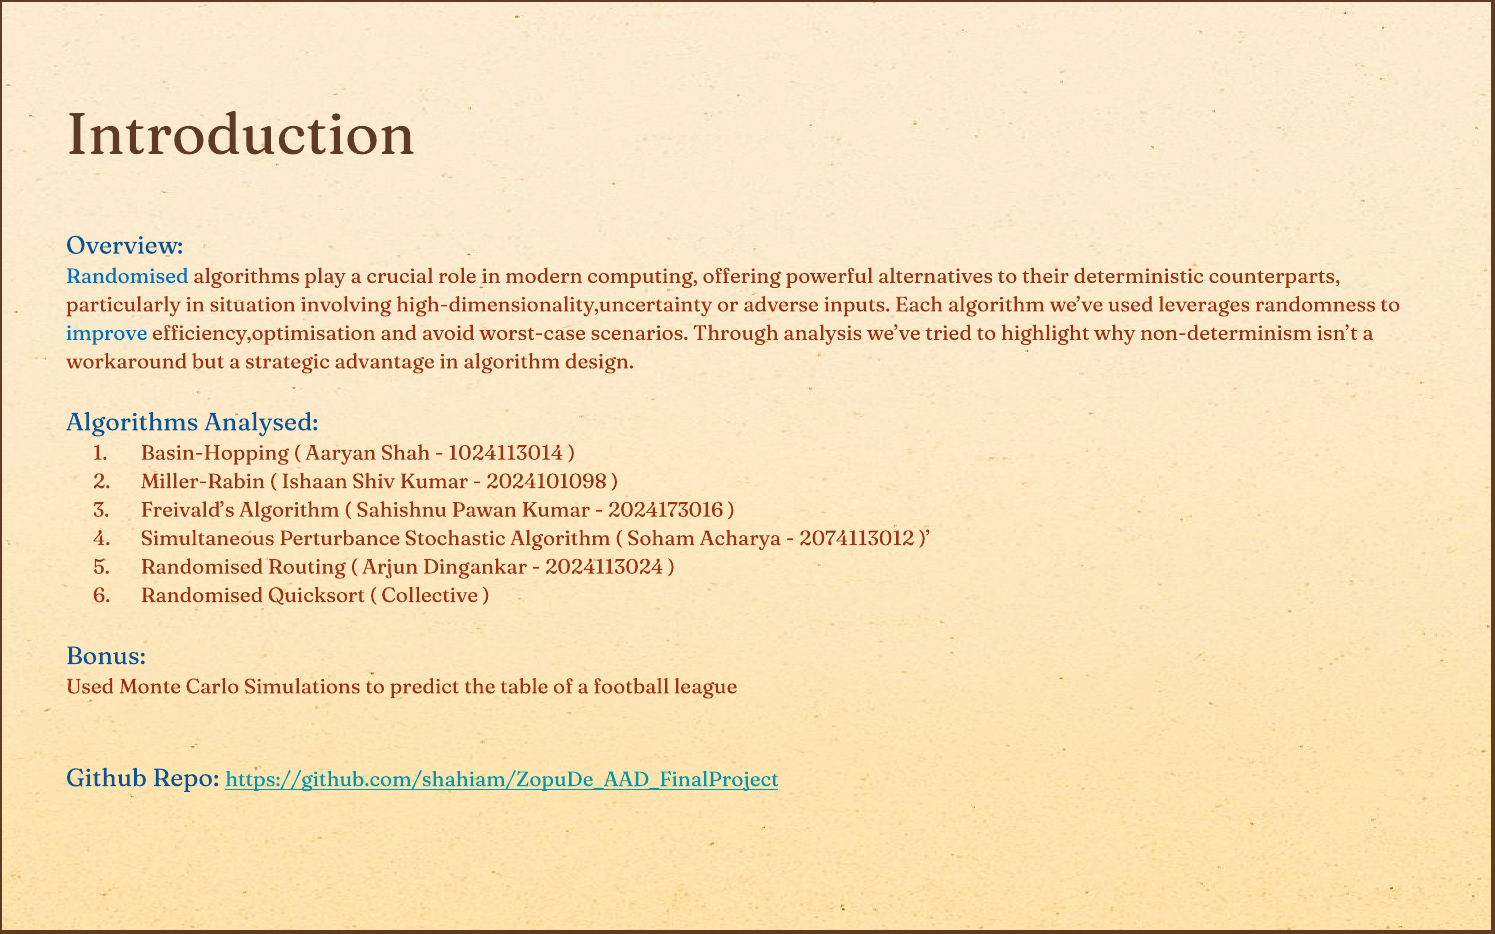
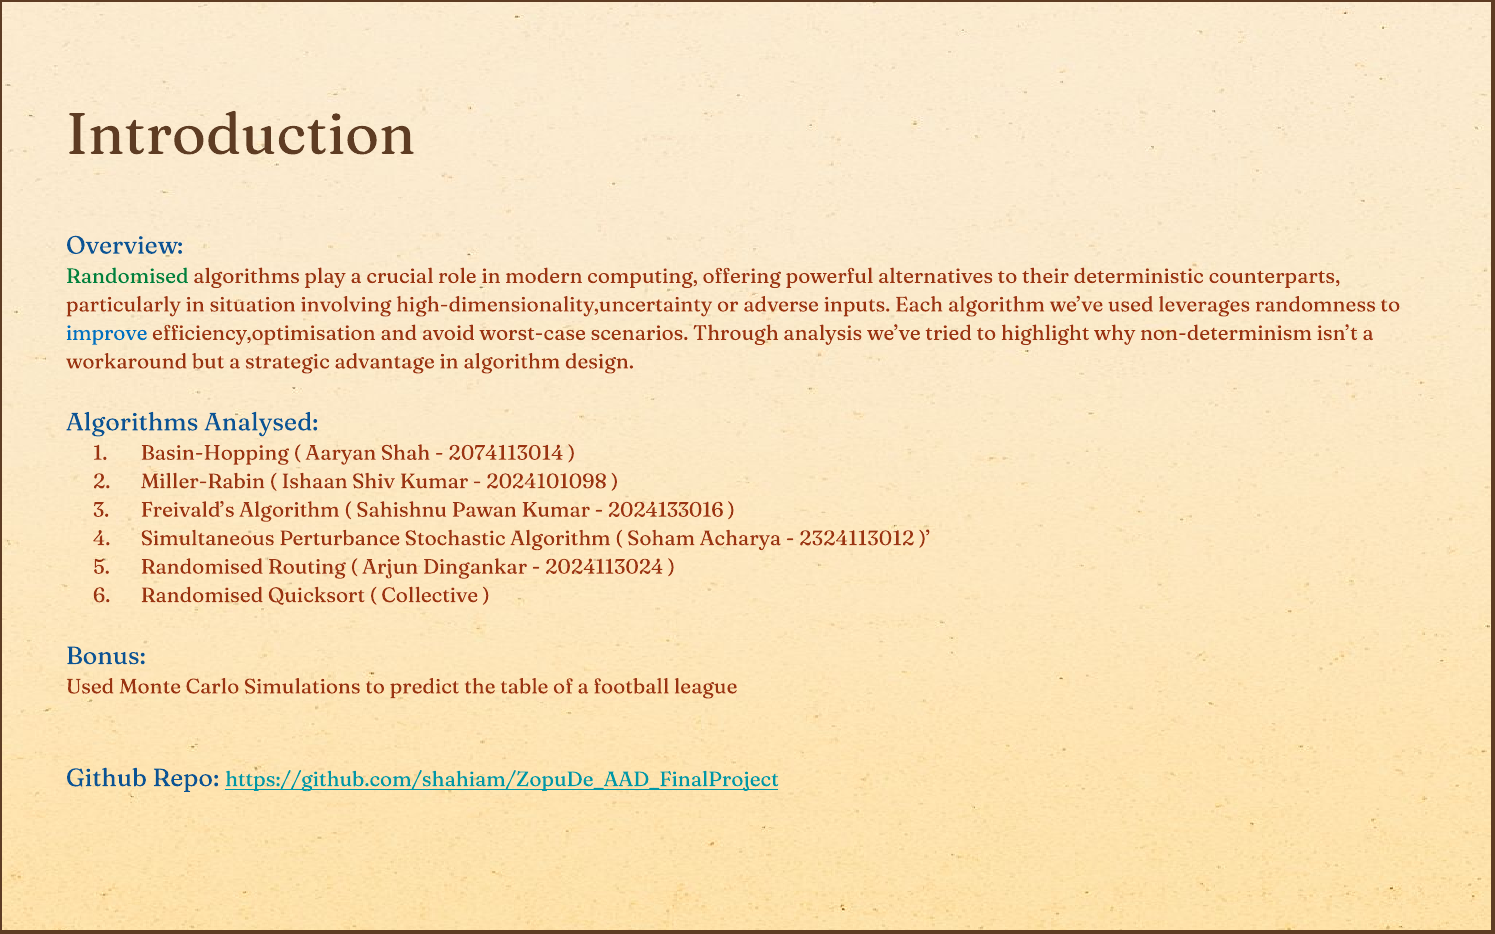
Randomised at (127, 276) colour: blue -> green
1024113014: 1024113014 -> 2074113014
2024173016: 2024173016 -> 2024133016
2074113012: 2074113012 -> 2324113012
